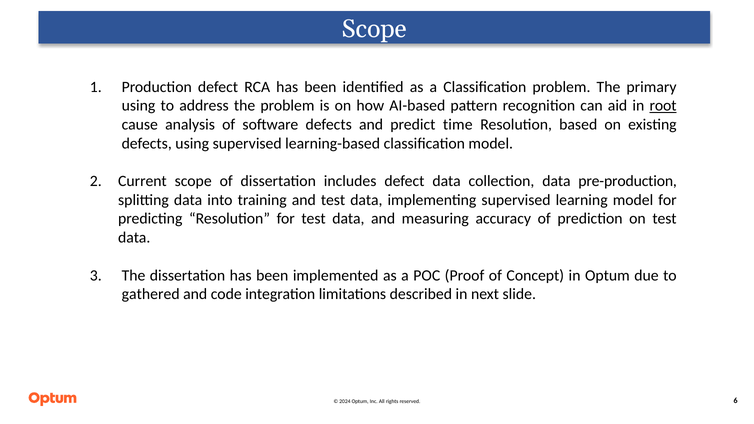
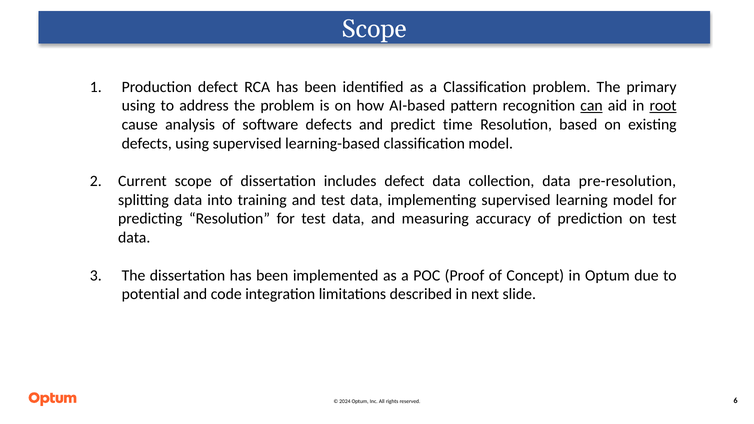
can underline: none -> present
pre-production: pre-production -> pre-resolution
gathered: gathered -> potential
